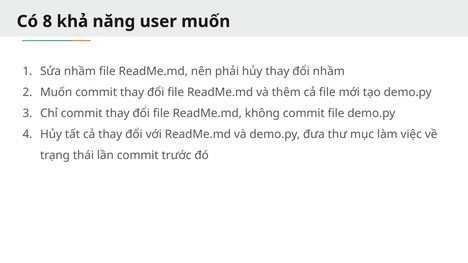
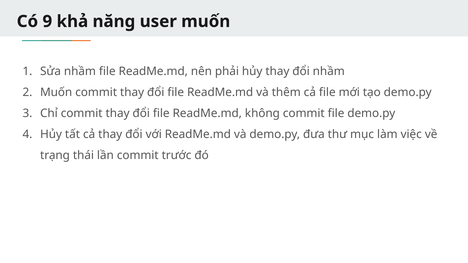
8: 8 -> 9
